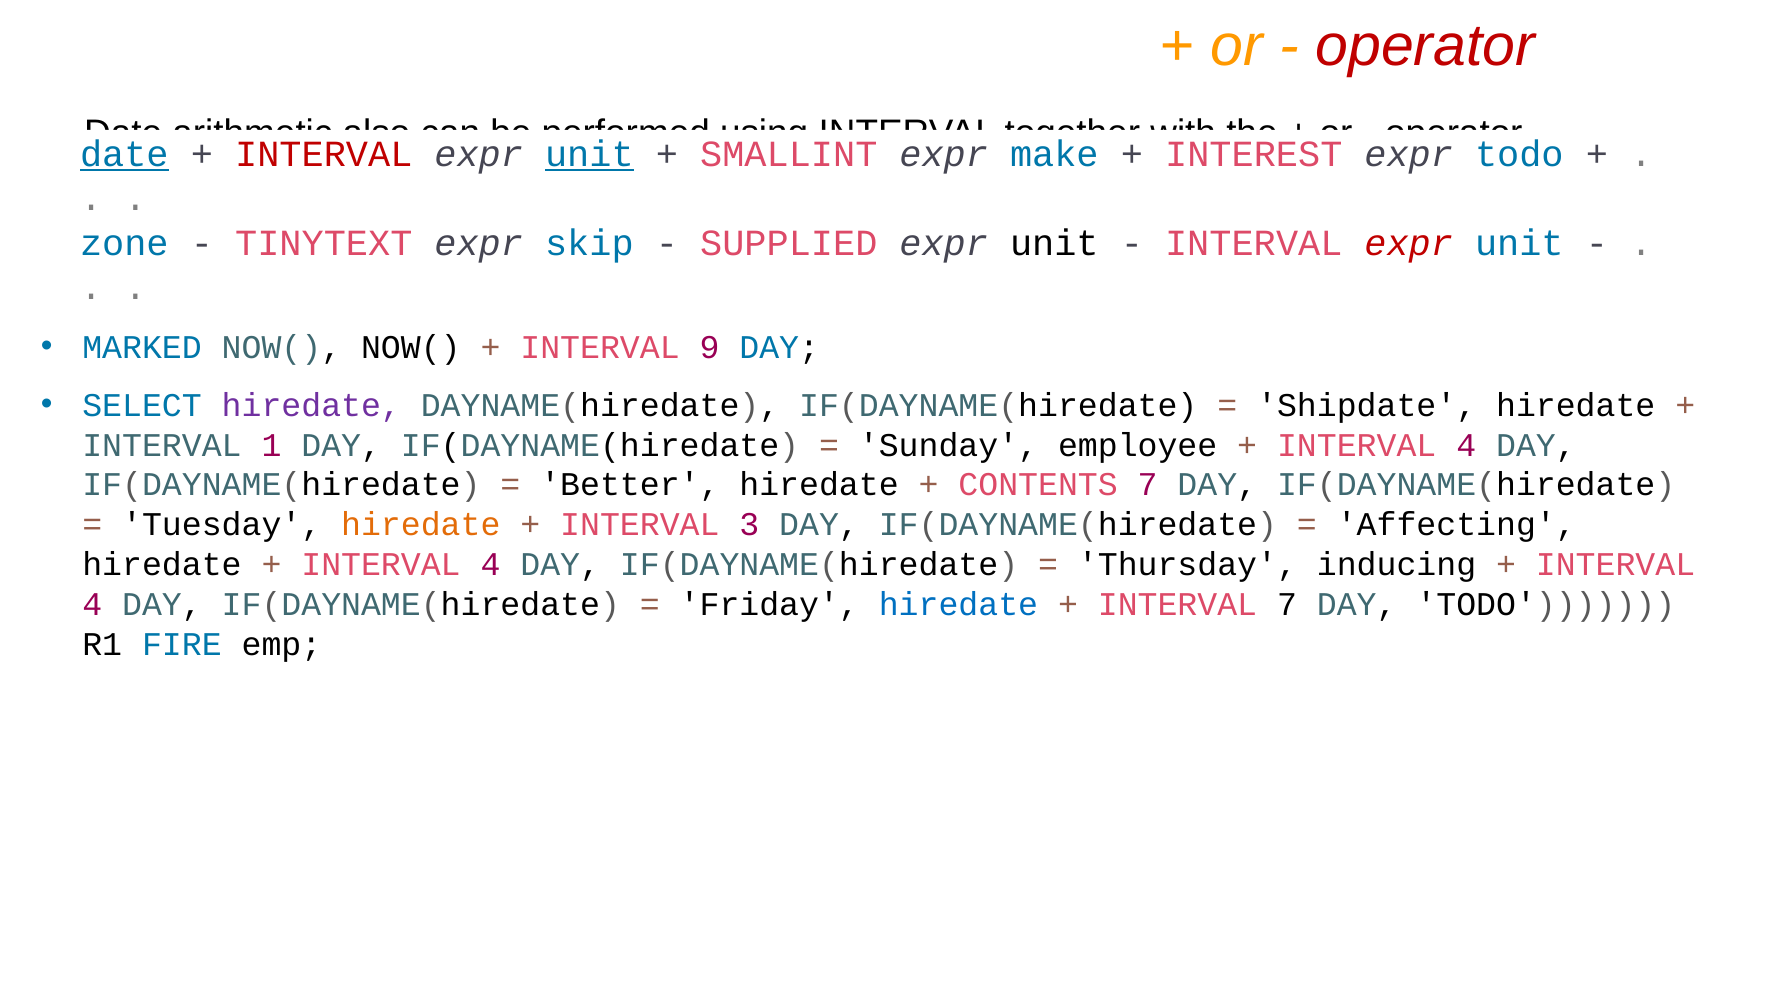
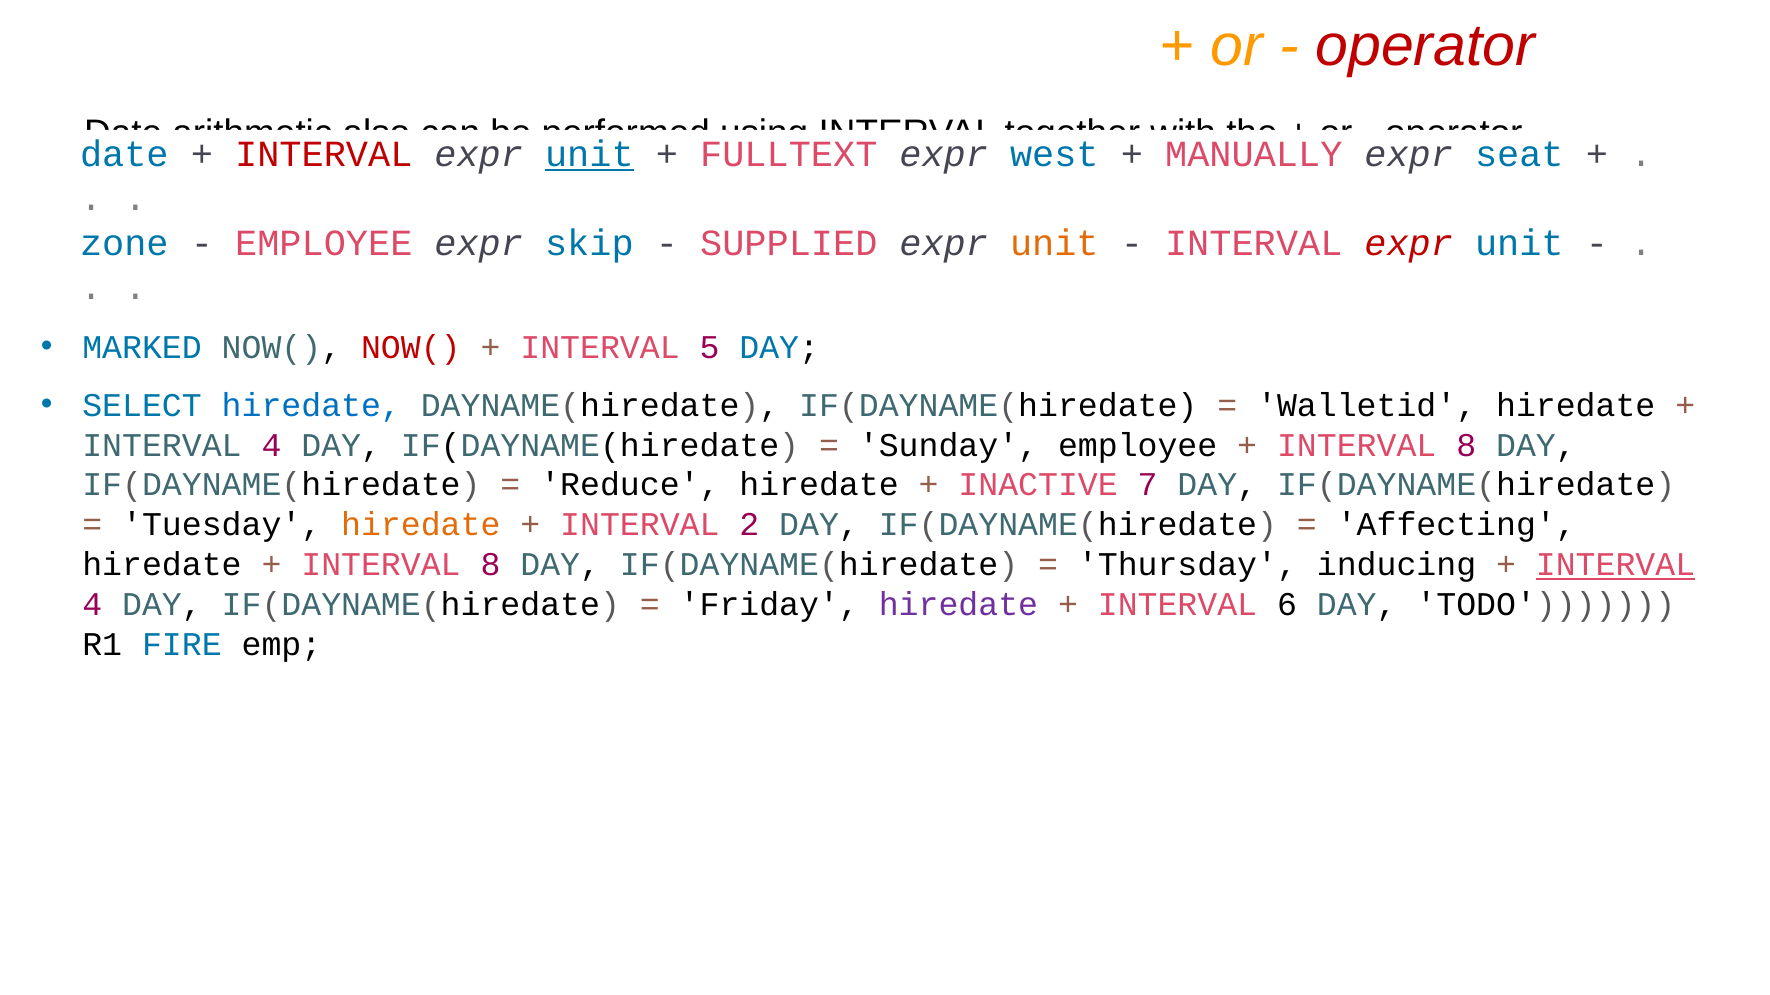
date at (124, 155) underline: present -> none
SMALLINT: SMALLINT -> FULLTEXT
make: make -> west
INTEREST: INTEREST -> MANUALLY
expr todo: todo -> seat
TINYTEXT at (324, 243): TINYTEXT -> EMPLOYEE
unit at (1054, 243) colour: black -> orange
NOW( at (411, 348) colour: black -> red
9: 9 -> 5
hiredate at (311, 406) colour: purple -> blue
Shipdate: Shipdate -> Walletid
1 at (271, 445): 1 -> 4
4 at (1466, 445): 4 -> 8
Better: Better -> Reduce
CONTENTS: CONTENTS -> INACTIVE
3: 3 -> 2
4 at (491, 565): 4 -> 8
INTERVAL at (1616, 565) underline: none -> present
hiredate at (958, 605) colour: blue -> purple
INTERVAL 7: 7 -> 6
